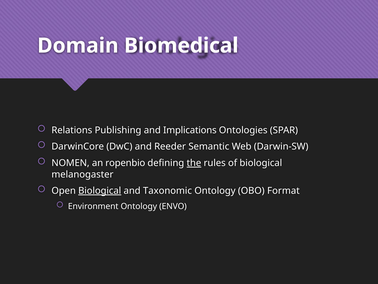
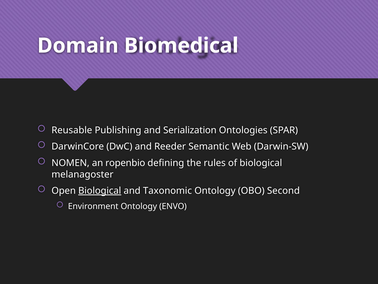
Relations: Relations -> Reusable
Implications: Implications -> Serialization
the underline: present -> none
melanogaster: melanogaster -> melanagoster
Format: Format -> Second
